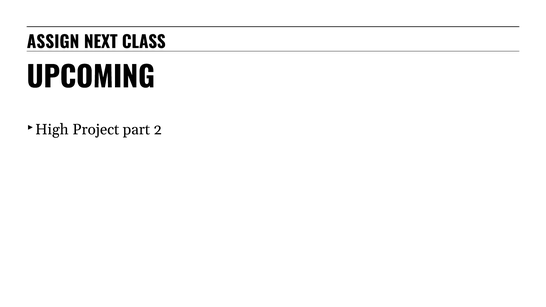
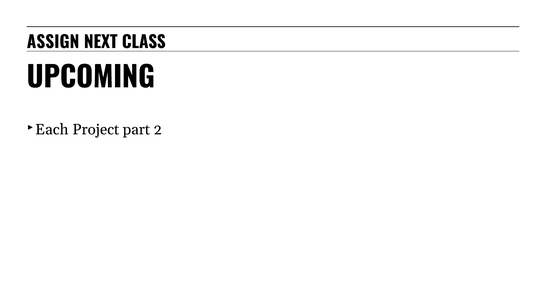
High: High -> Each
